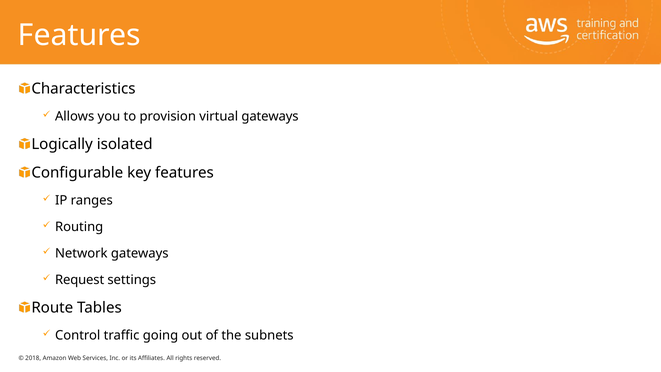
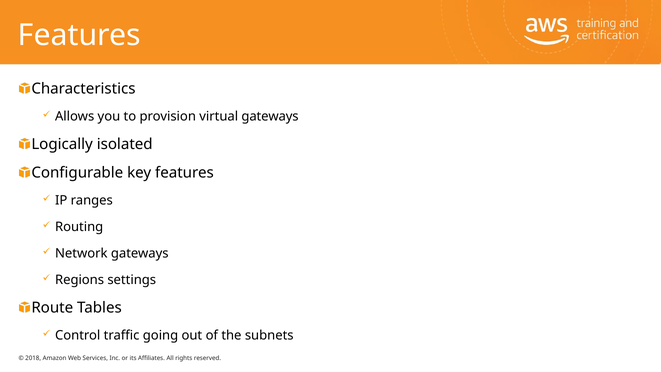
Request: Request -> Regions
